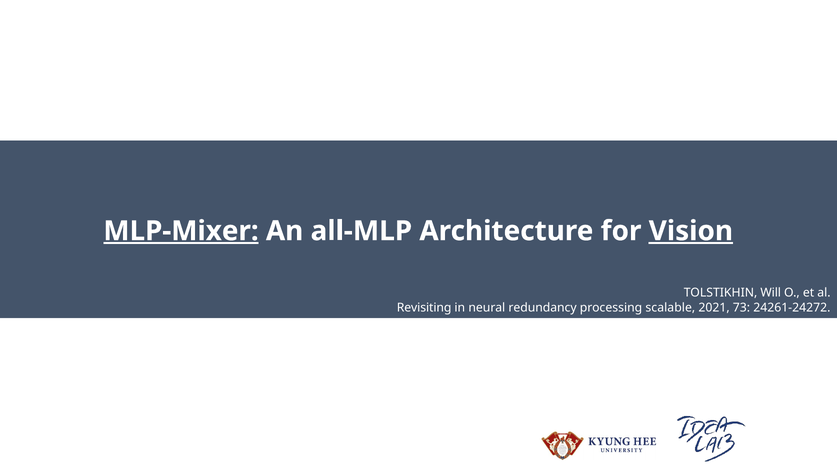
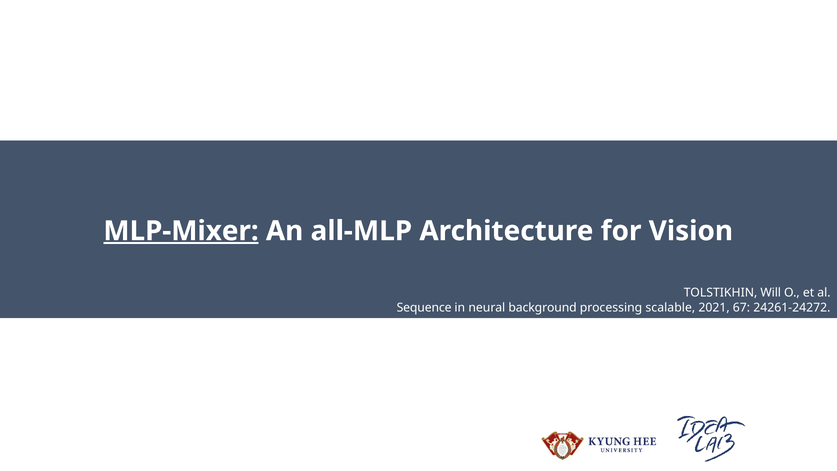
Vision underline: present -> none
Revisiting: Revisiting -> Sequence
redundancy: redundancy -> background
73: 73 -> 67
